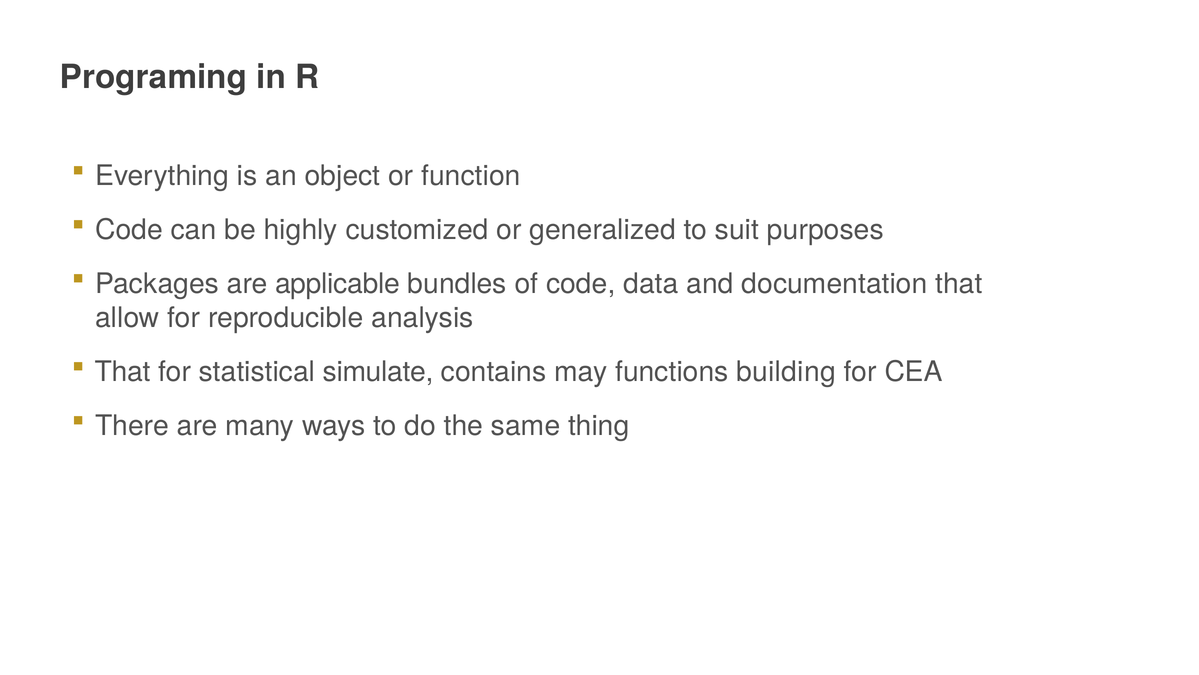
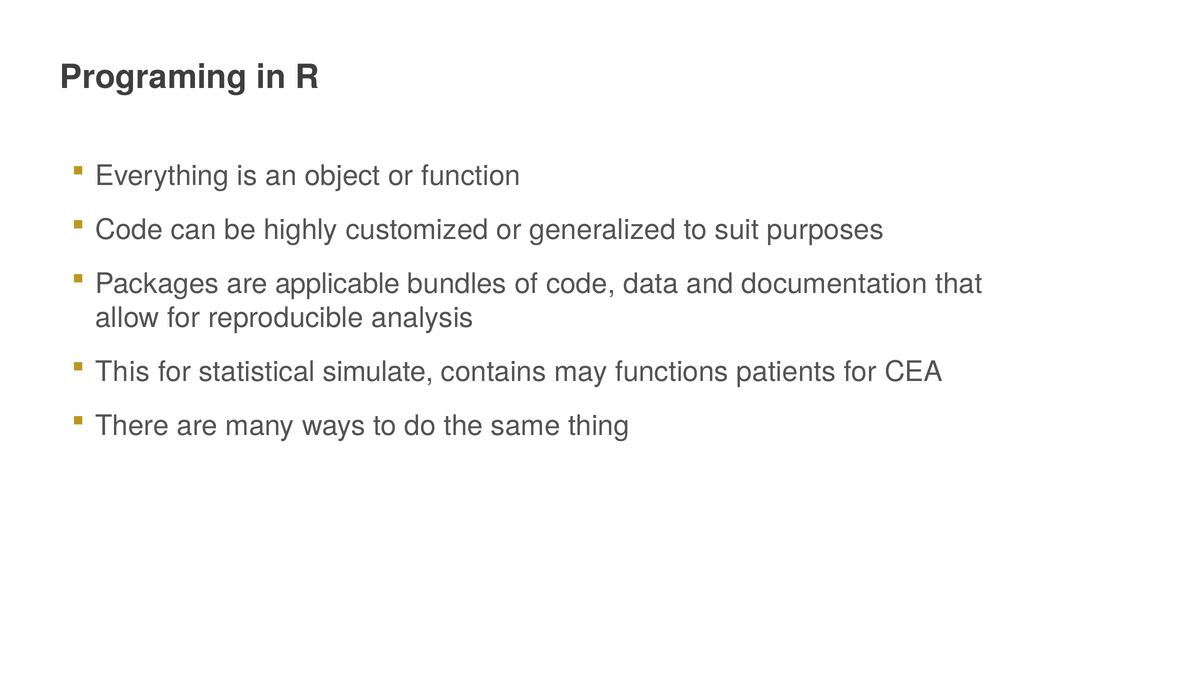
That at (123, 372): That -> This
building: building -> patients
